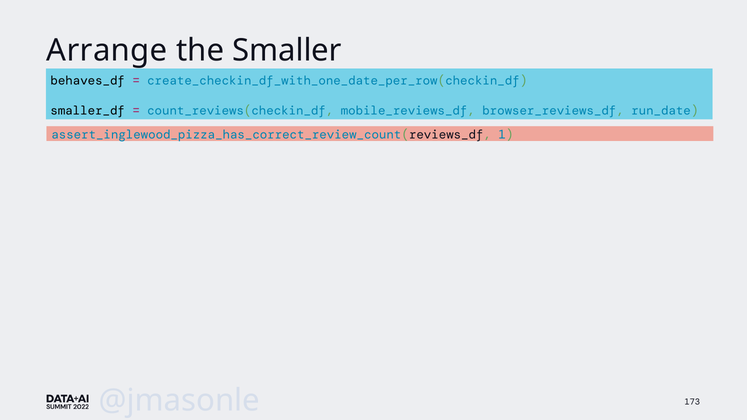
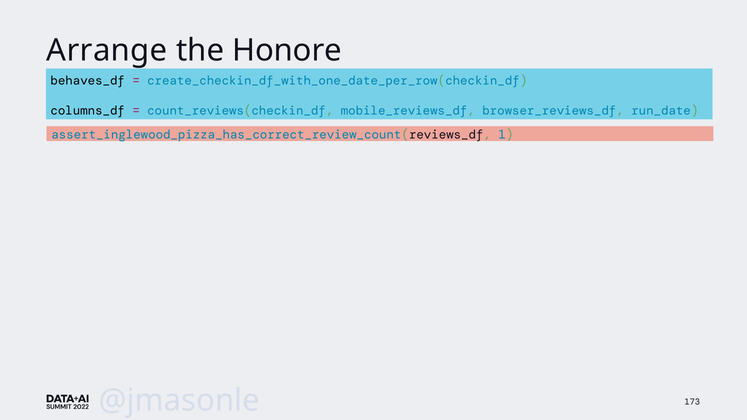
Smaller: Smaller -> Honore
smaller_df: smaller_df -> columns_df
